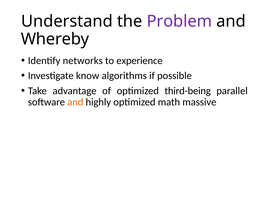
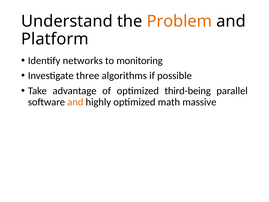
Problem colour: purple -> orange
Whereby: Whereby -> Platform
experience: experience -> monitoring
know: know -> three
